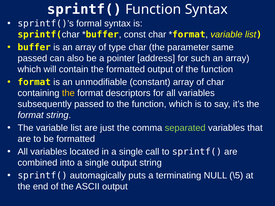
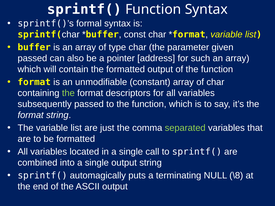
same: same -> given
the at (68, 93) colour: yellow -> light green
\5: \5 -> \8
